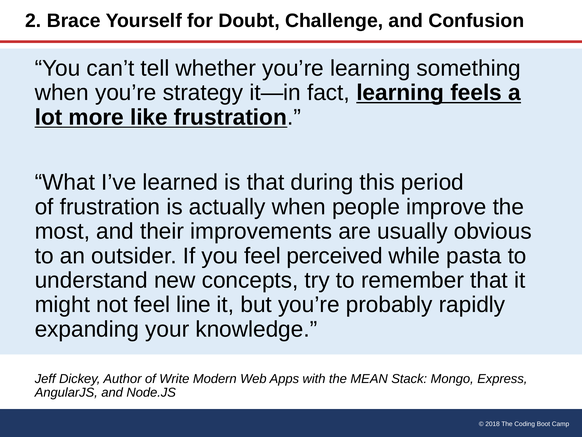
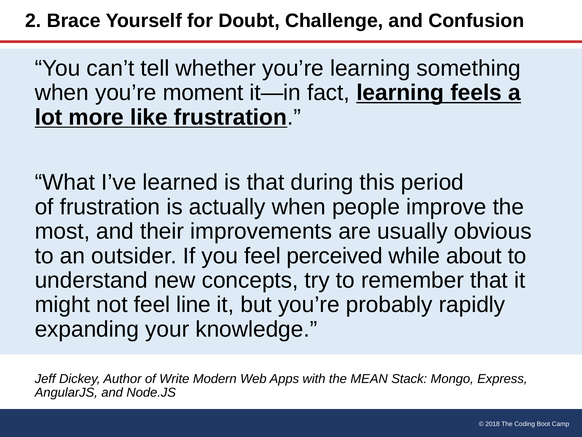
strategy: strategy -> moment
pasta: pasta -> about
